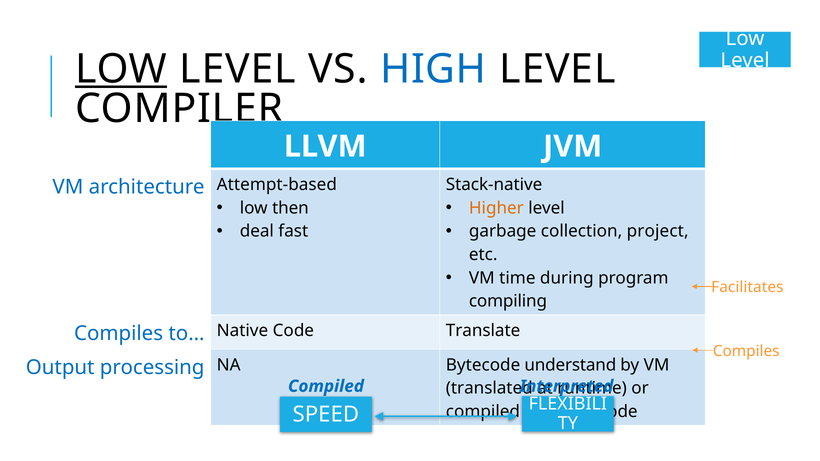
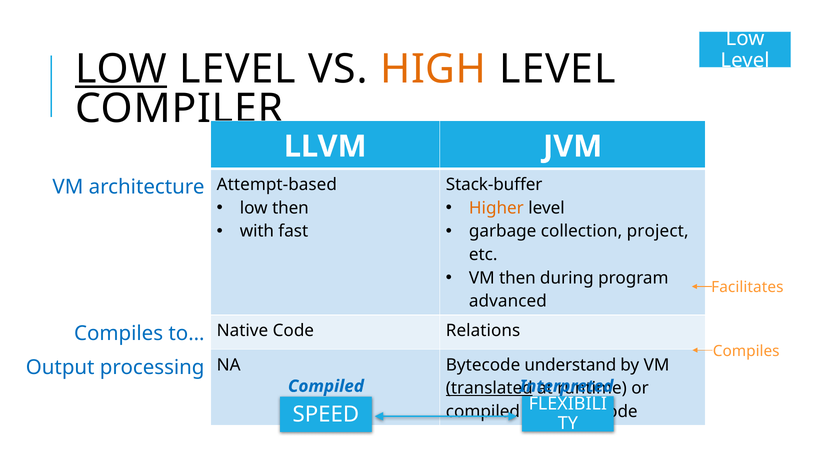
HIGH colour: blue -> orange
Stack-native: Stack-native -> Stack-buffer
deal: deal -> with
VM time: time -> then
compiling: compiling -> advanced
Translate: Translate -> Relations
translated underline: none -> present
